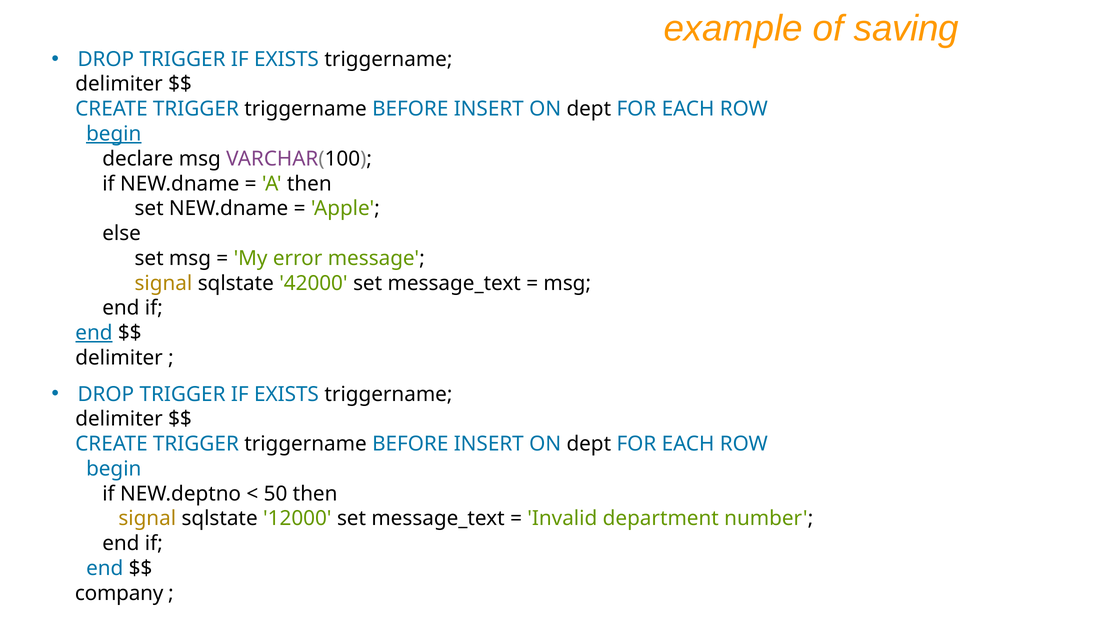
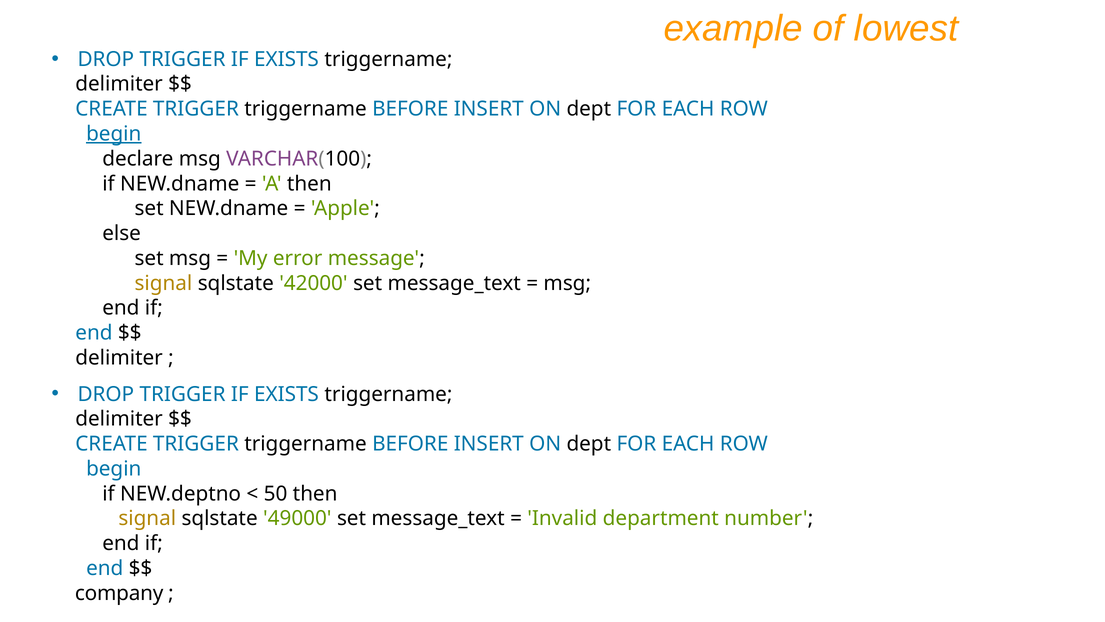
saving: saving -> lowest
end at (94, 333) underline: present -> none
12000: 12000 -> 49000
